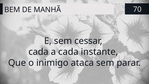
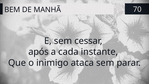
cada at (38, 52): cada -> após
